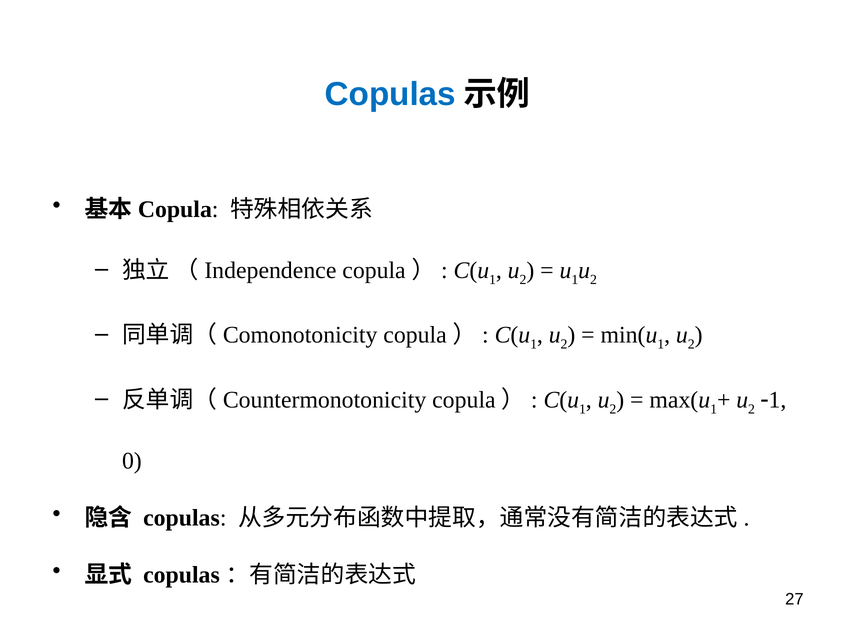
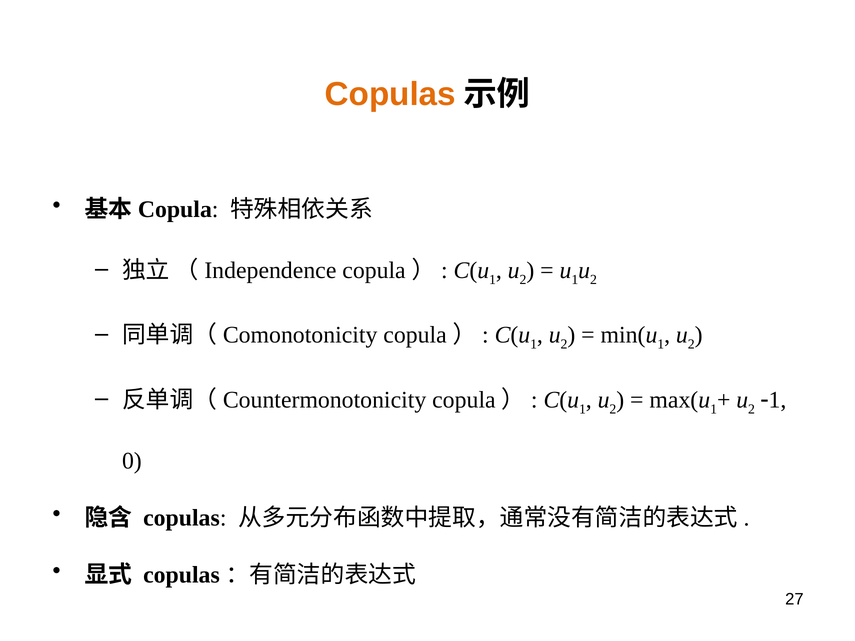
Copulas at (390, 94) colour: blue -> orange
